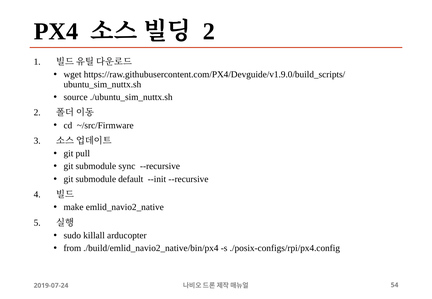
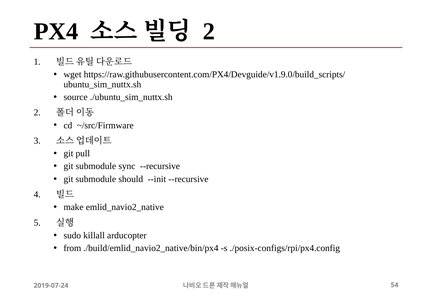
default: default -> should
